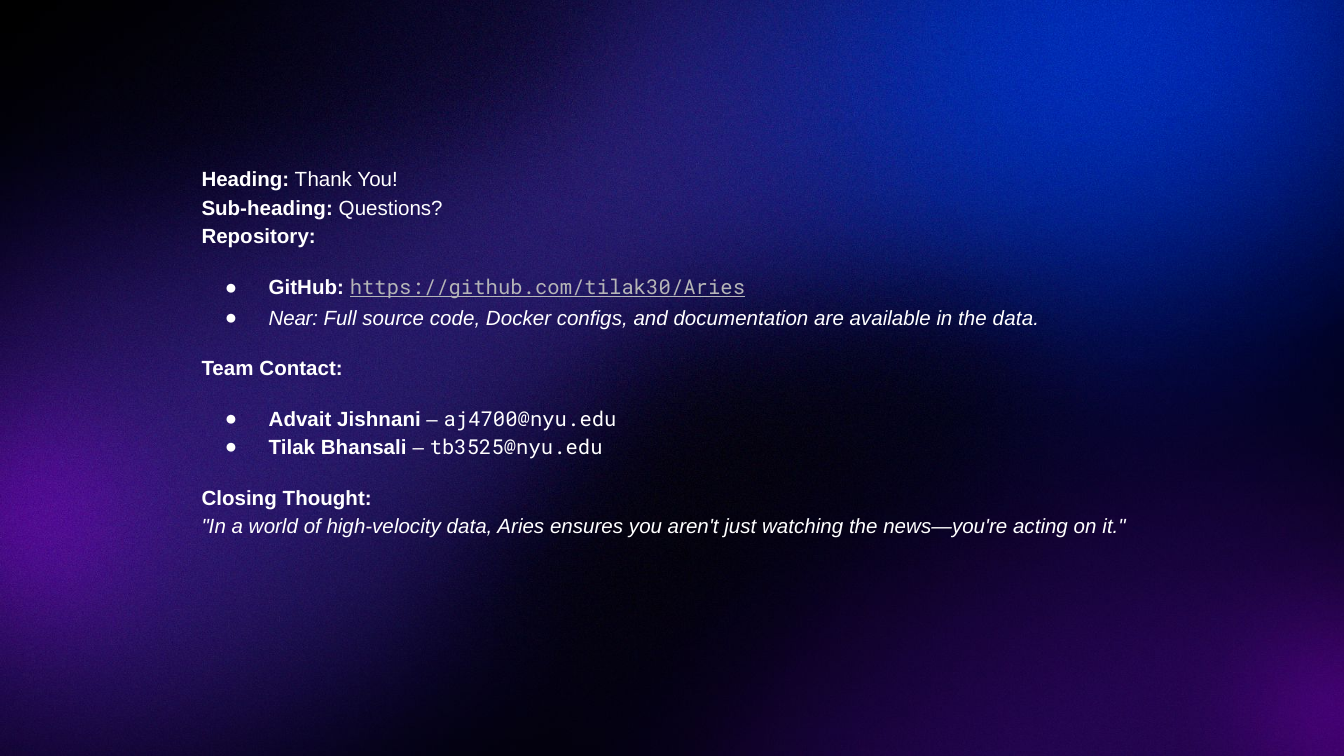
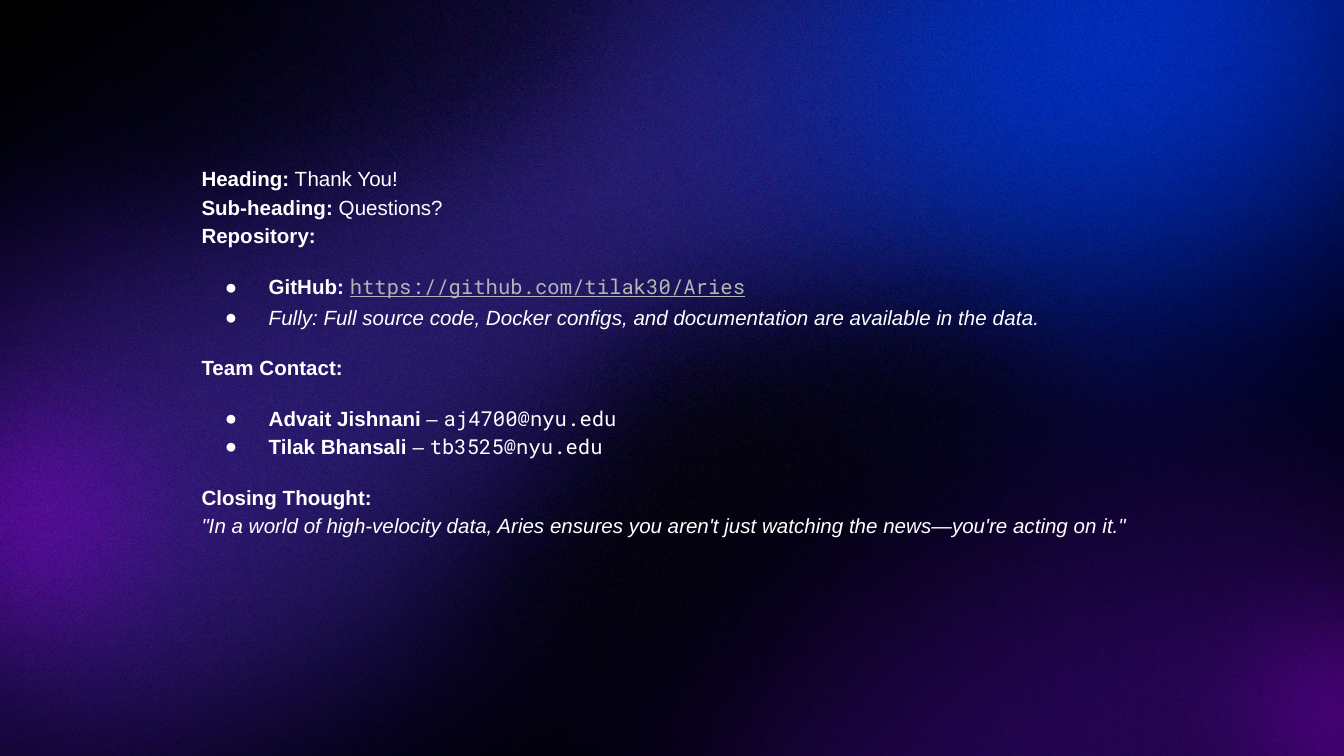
Near: Near -> Fully
